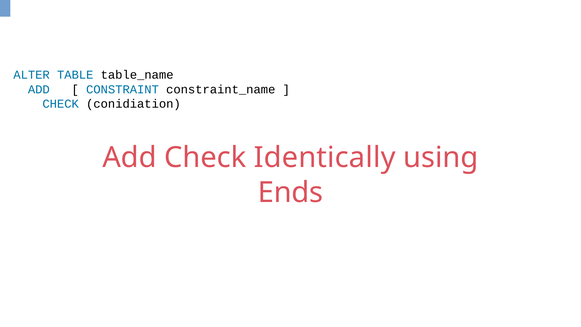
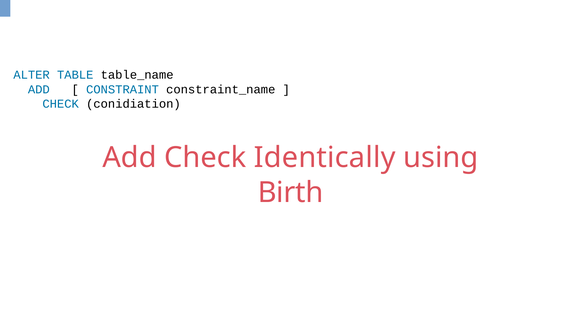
Ends: Ends -> Birth
